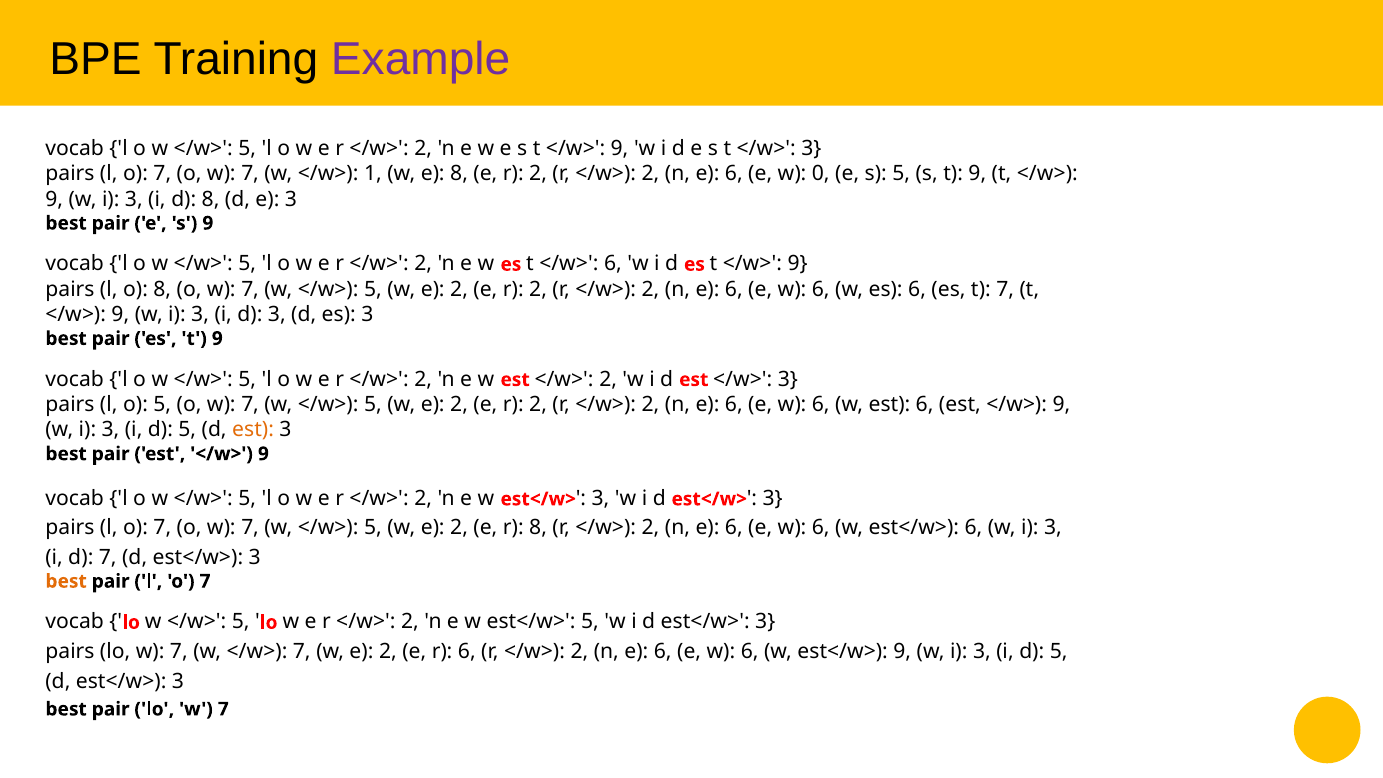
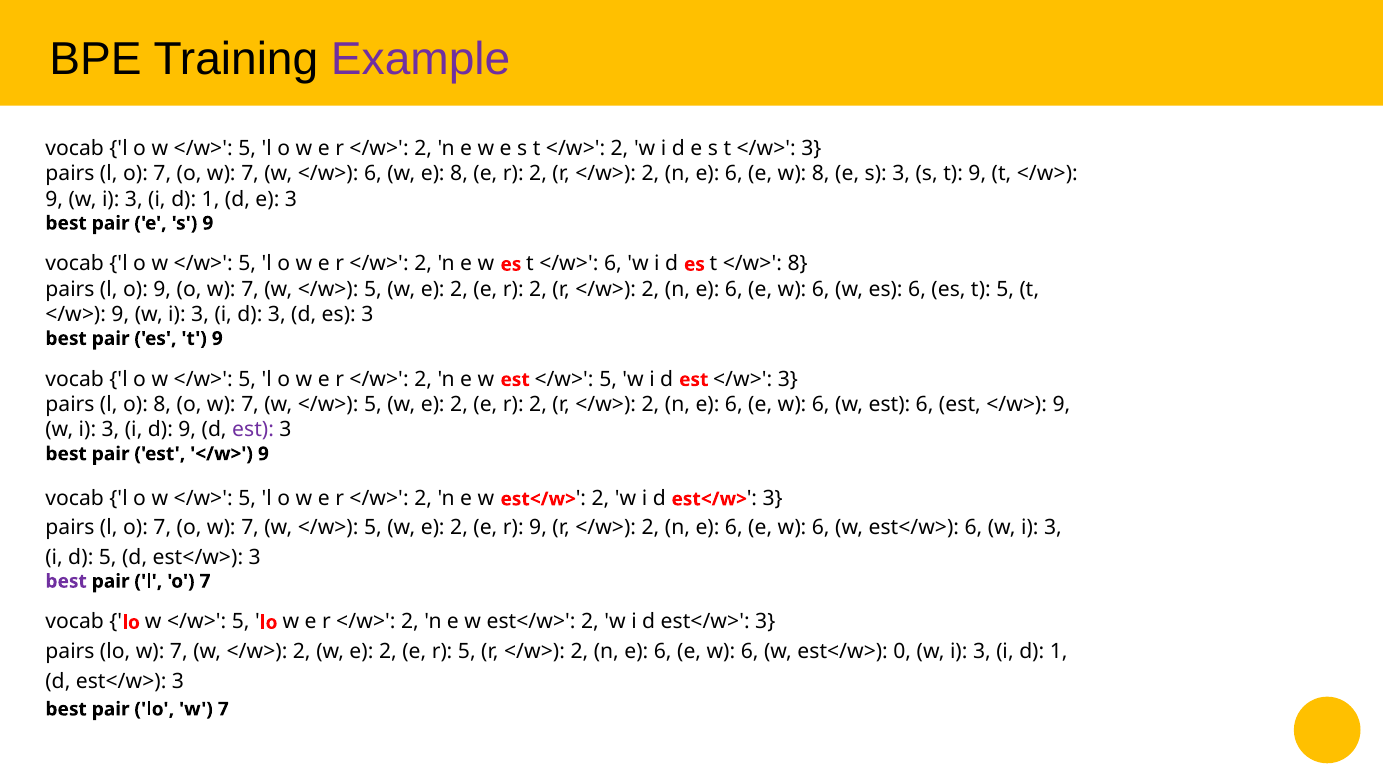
s t </w> 9: 9 -> 2
w </w> 1: 1 -> 6
w 0: 0 -> 8
s 5: 5 -> 3
8 at (211, 199): 8 -> 1
es t </w> 9: 9 -> 8
o 8: 8 -> 9
t 7: 7 -> 5
est </w> 2: 2 -> 5
o 5: 5 -> 8
5 at (187, 430): 5 -> 9
est at (253, 430) colour: orange -> purple
3 at (601, 498): 3 -> 2
r 8: 8 -> 9
d 7: 7 -> 5
best at (66, 581) colour: orange -> purple
5 at (590, 622): 5 -> 2
w </w> 7: 7 -> 2
r 6: 6 -> 5
est</w> 9: 9 -> 0
5 at (1059, 651): 5 -> 1
